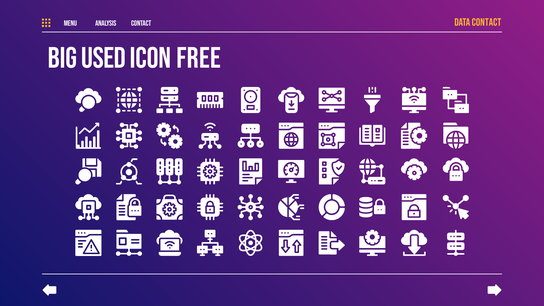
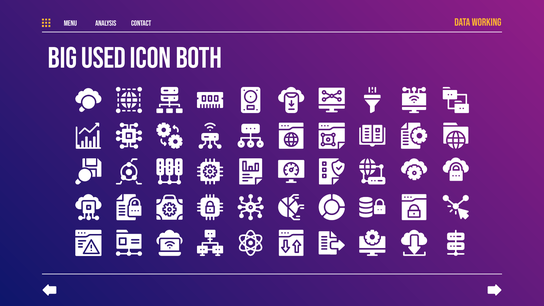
Data CONTACT: CONTACT -> WORKING
Free: Free -> Both
